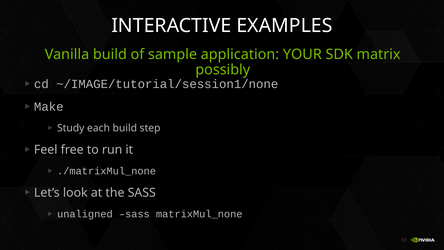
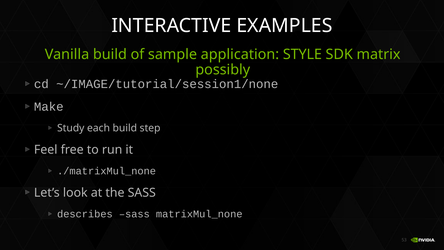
YOUR: YOUR -> STYLE
unaligned: unaligned -> describes
